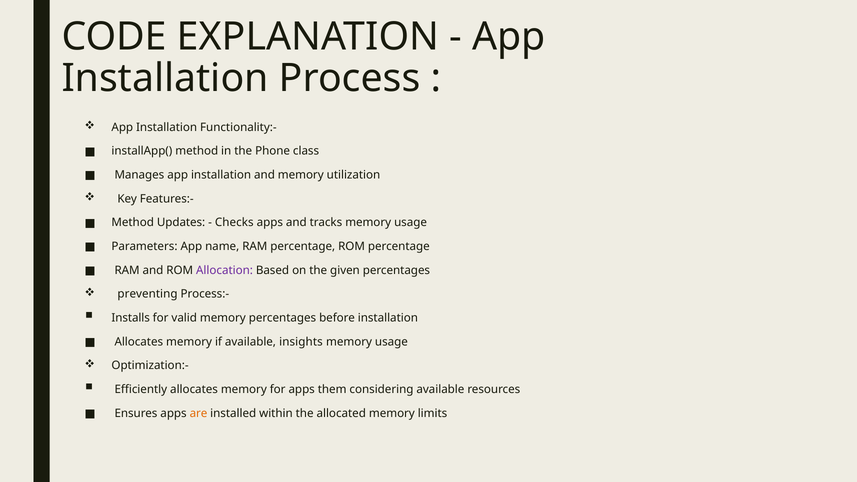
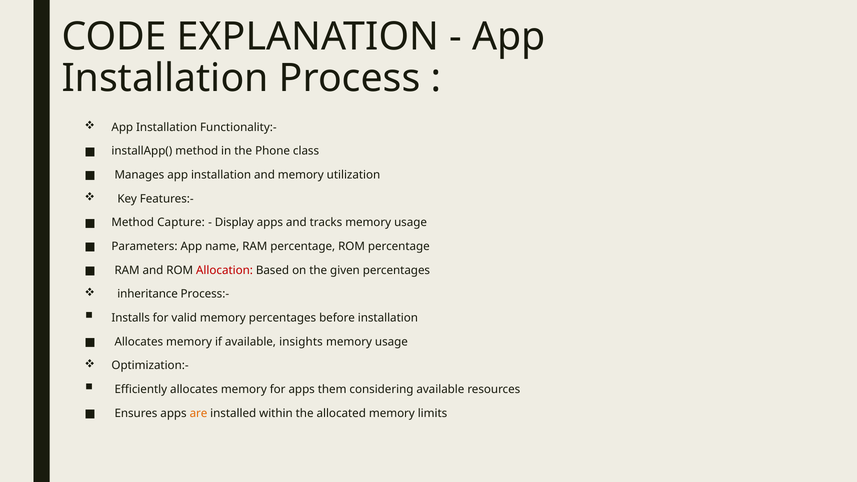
Updates: Updates -> Capture
Checks: Checks -> Display
Allocation colour: purple -> red
preventing: preventing -> inheritance
